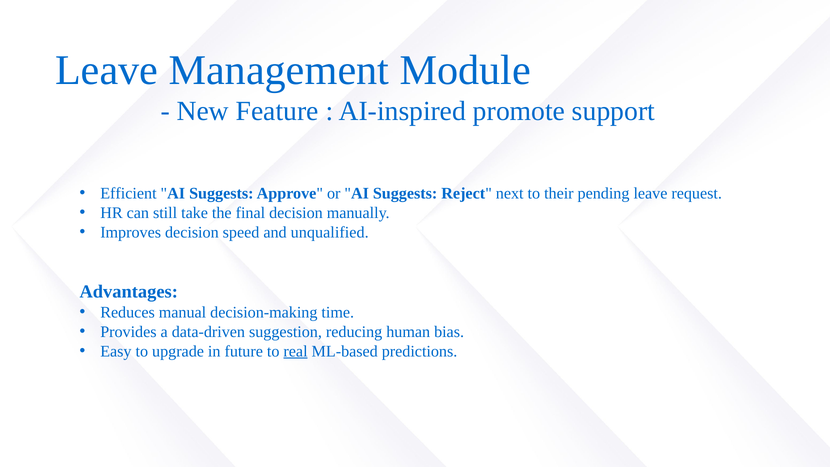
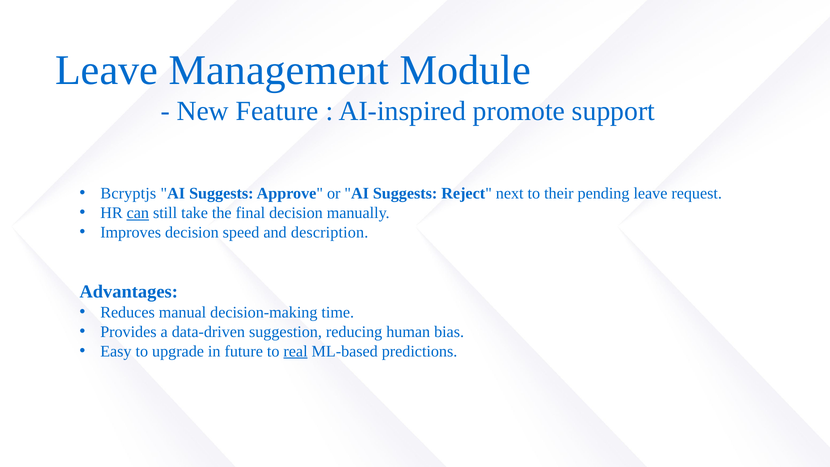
Efficient: Efficient -> Bcryptjs
can underline: none -> present
unqualified: unqualified -> description
